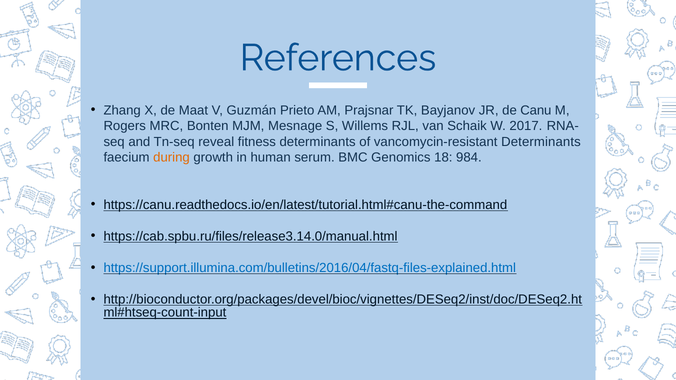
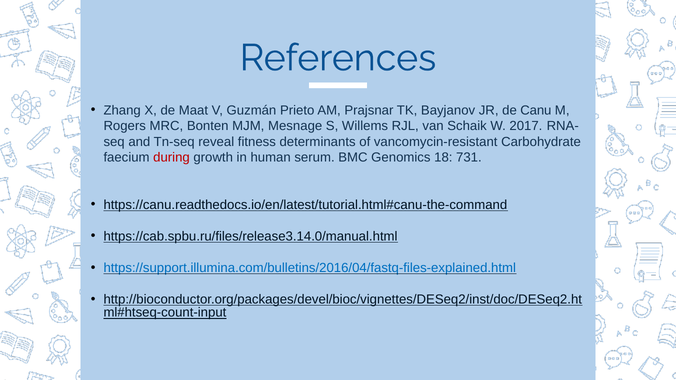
vancomycin-resistant Determinants: Determinants -> Carbohydrate
during colour: orange -> red
984: 984 -> 731
